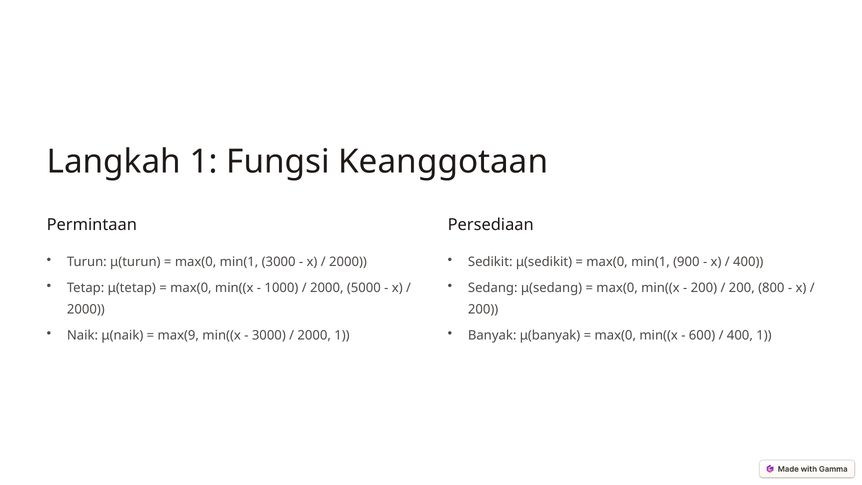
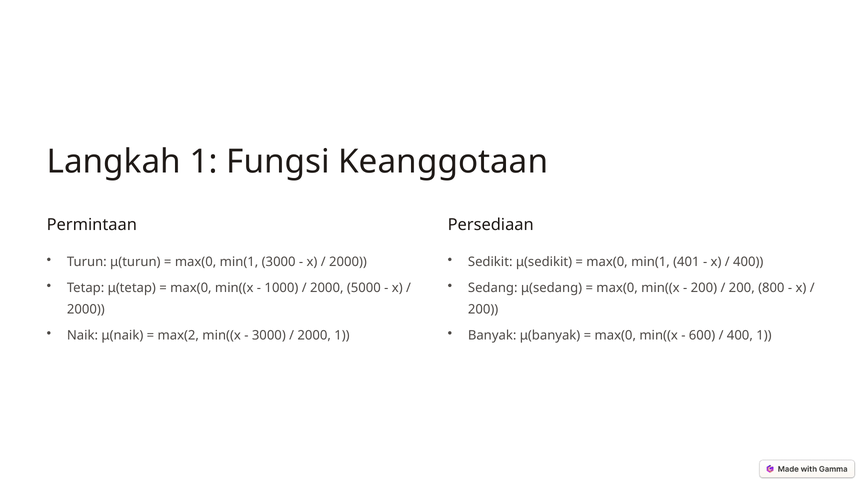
900: 900 -> 401
max(9: max(9 -> max(2
